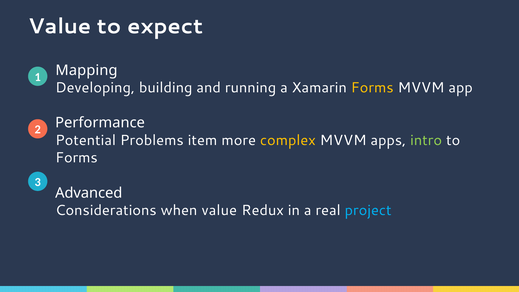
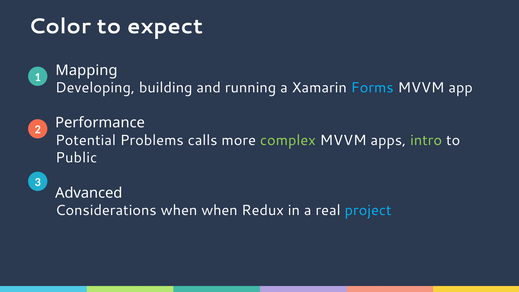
Value at (60, 26): Value -> Color
Forms at (372, 88) colour: yellow -> light blue
item: item -> calls
complex colour: yellow -> light green
Forms at (76, 158): Forms -> Public
when value: value -> when
